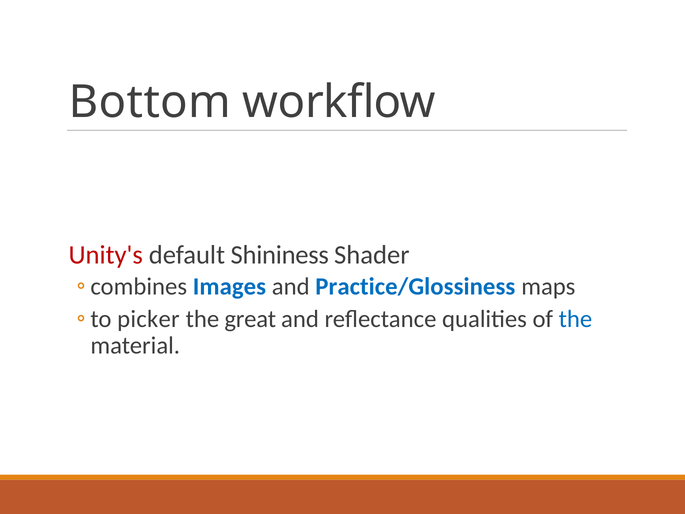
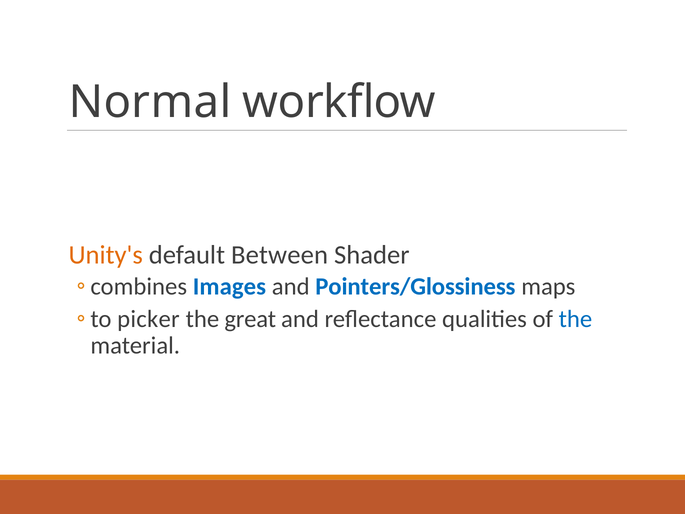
Bottom: Bottom -> Normal
Unity's colour: red -> orange
Shininess: Shininess -> Between
Practice/Glossiness: Practice/Glossiness -> Pointers/Glossiness
